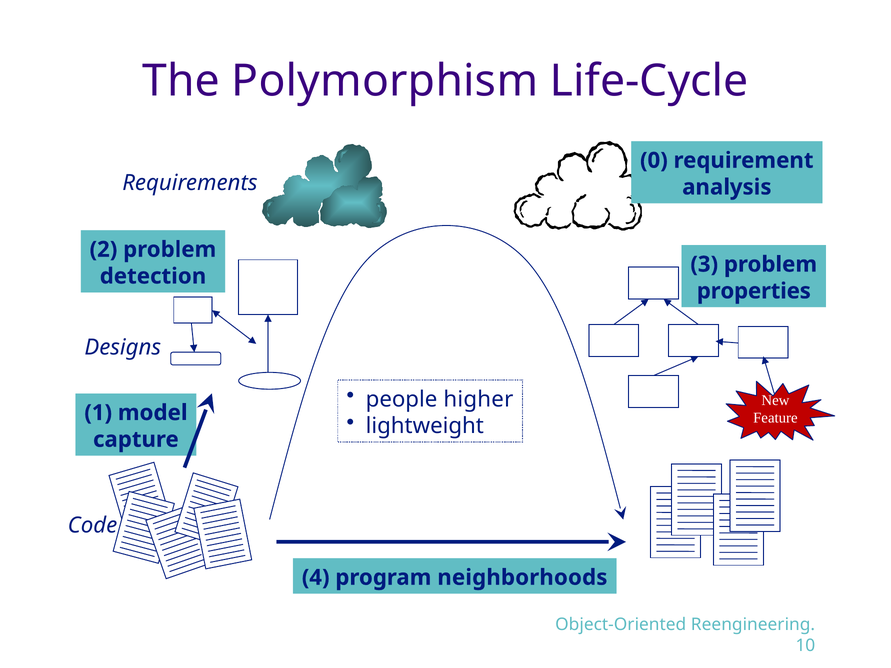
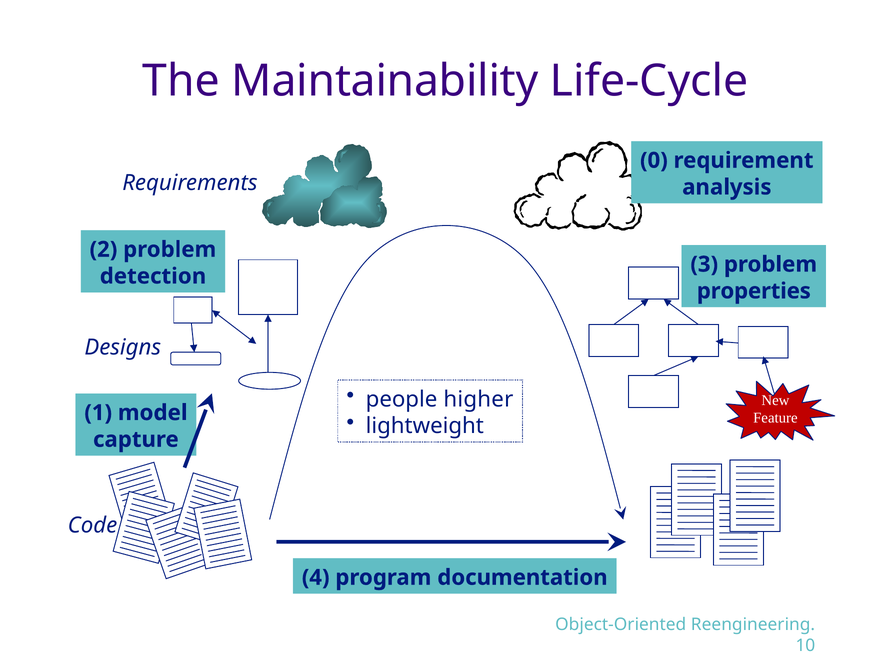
Polymorphism: Polymorphism -> Maintainability
neighborhoods: neighborhoods -> documentation
